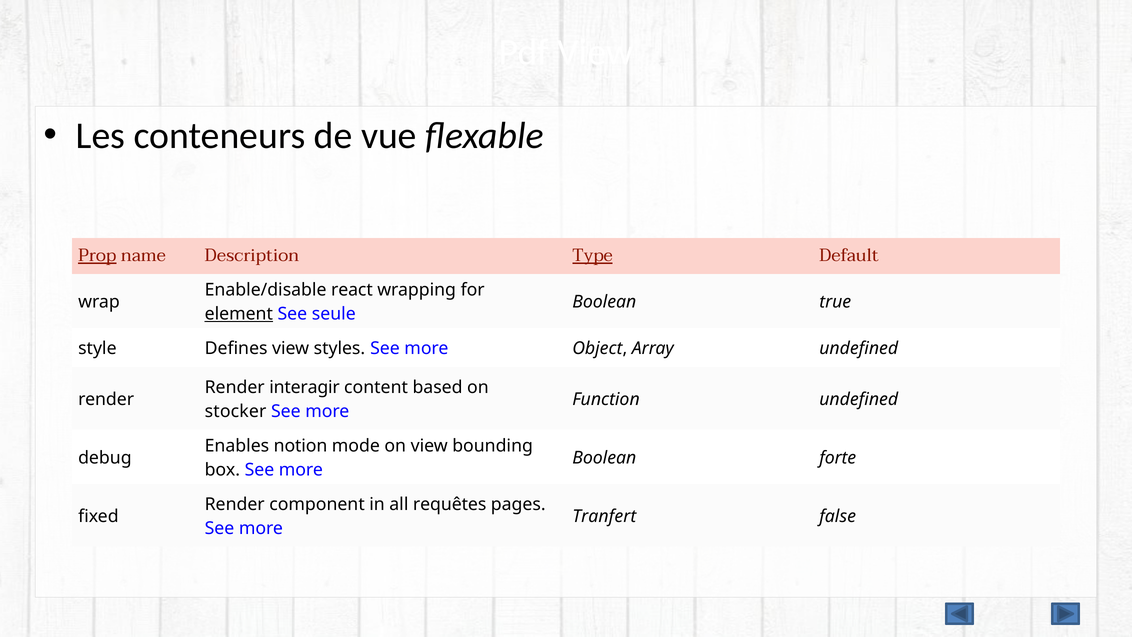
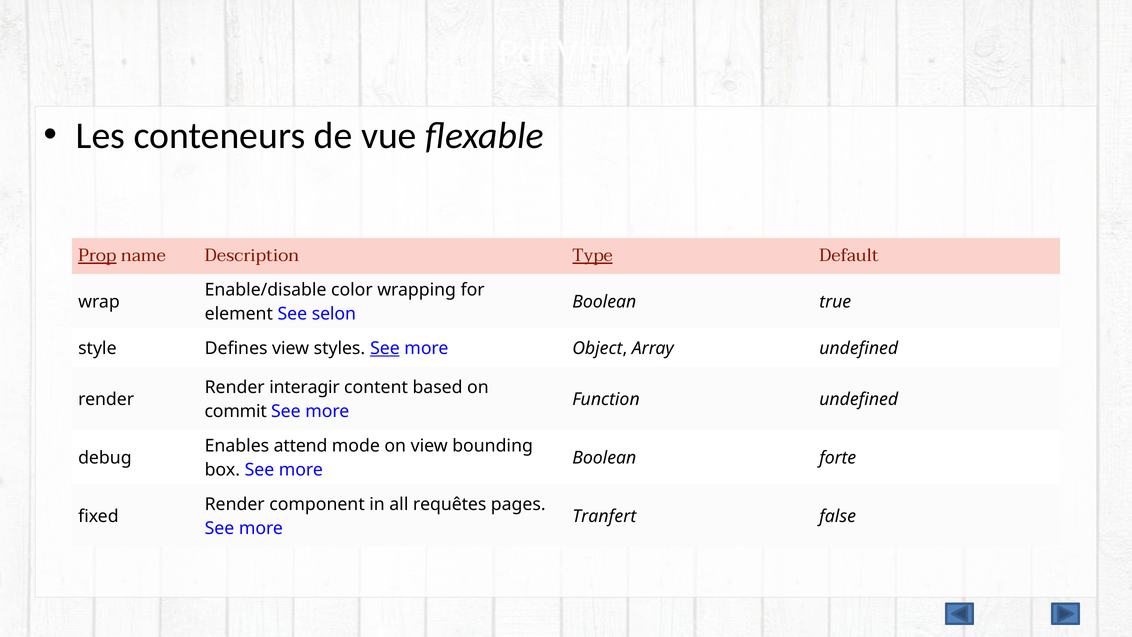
react: react -> color
element underline: present -> none
seule: seule -> selon
See at (385, 348) underline: none -> present
stocker: stocker -> commit
notion: notion -> attend
